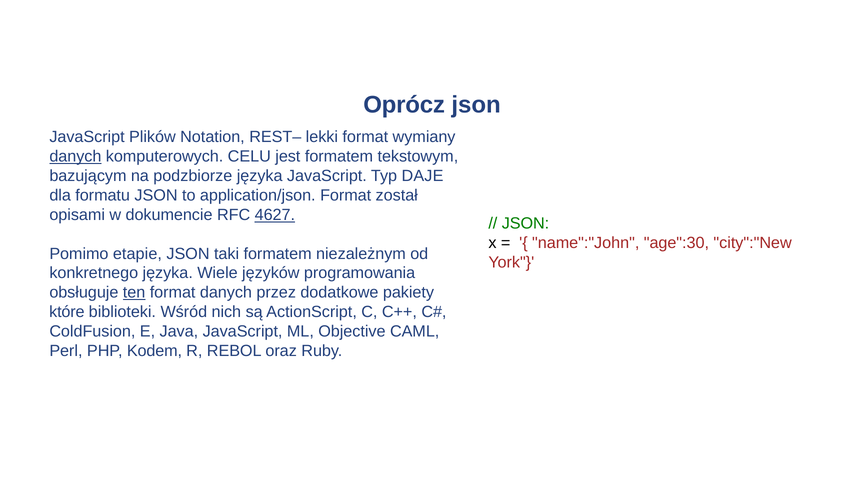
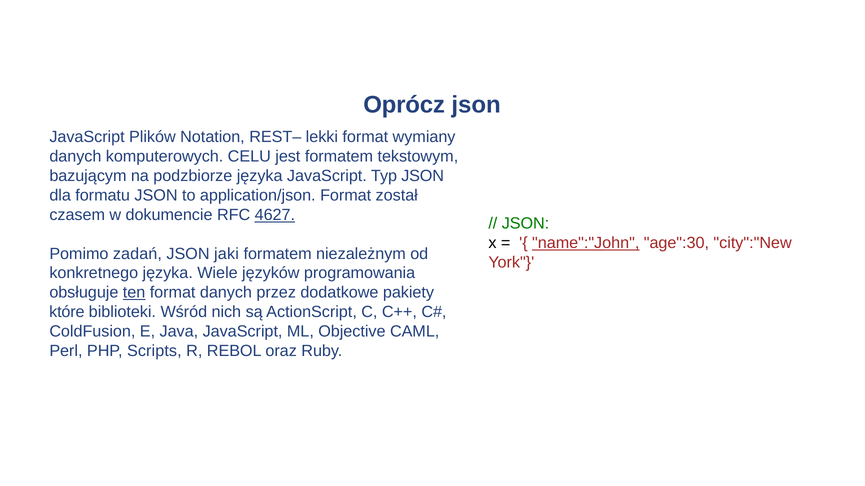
danych at (75, 157) underline: present -> none
Typ DAJE: DAJE -> JSON
opisami: opisami -> czasem
name":"John underline: none -> present
etapie: etapie -> zadań
taki: taki -> jaki
Kodem: Kodem -> Scripts
